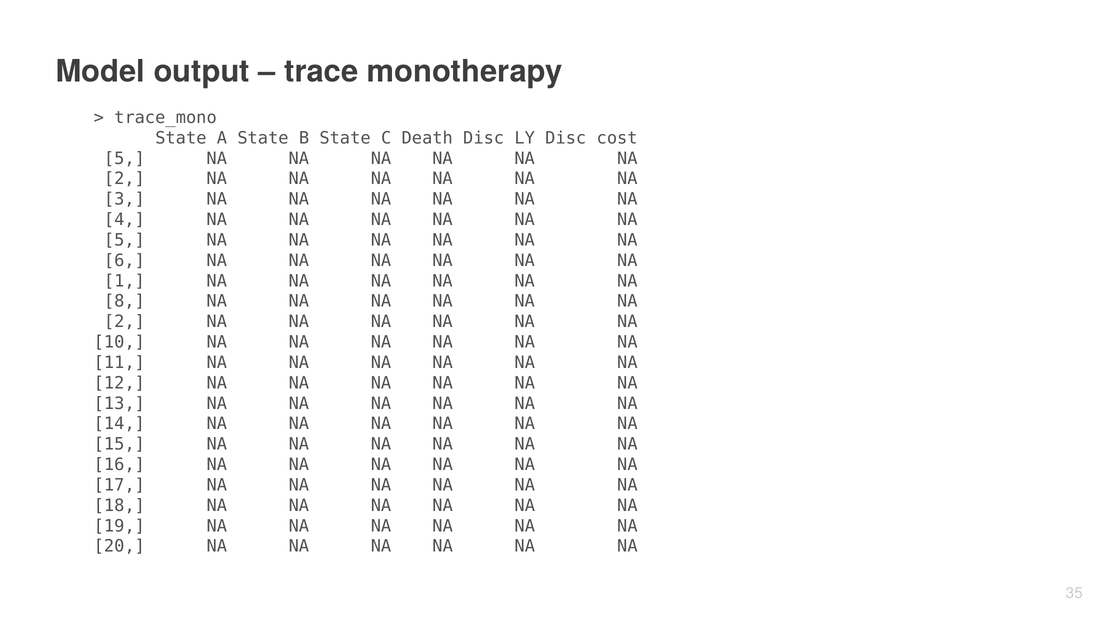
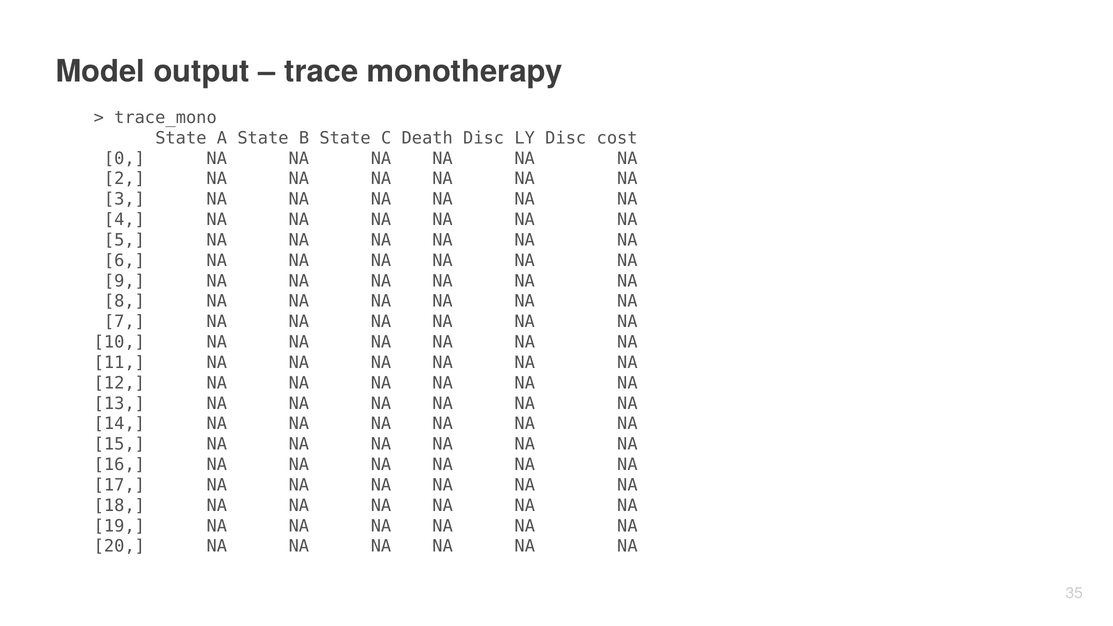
5 at (124, 158): 5 -> 0
1: 1 -> 9
2 at (124, 322): 2 -> 7
